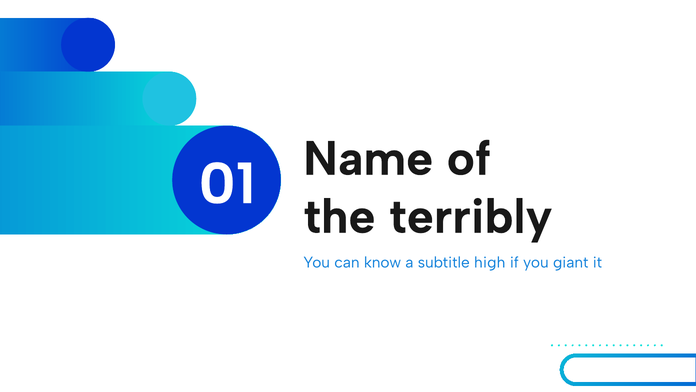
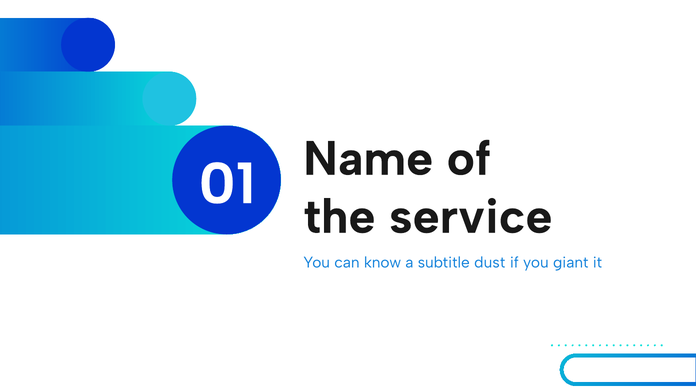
terribly: terribly -> service
high: high -> dust
